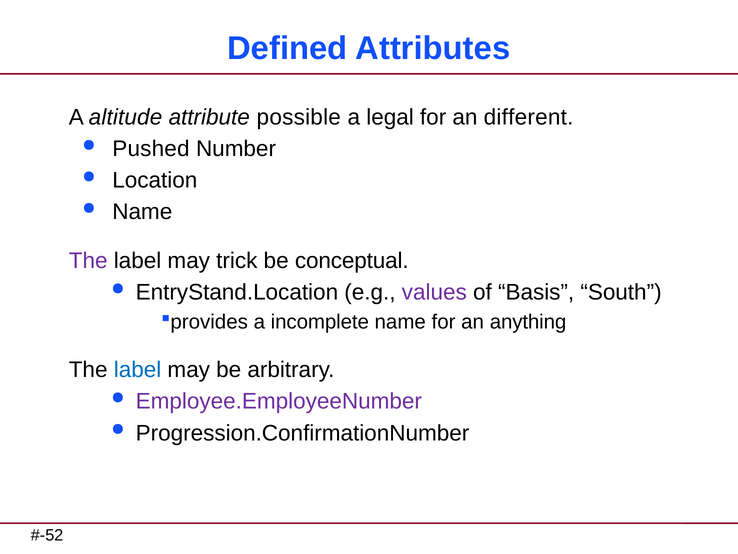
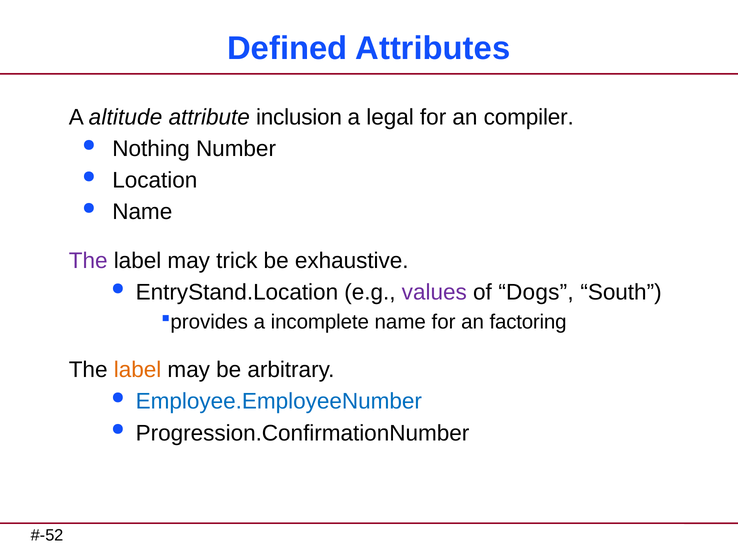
possible: possible -> inclusion
different: different -> compiler
Pushed: Pushed -> Nothing
conceptual: conceptual -> exhaustive
Basis: Basis -> Dogs
anything: anything -> factoring
label at (138, 370) colour: blue -> orange
Employee.EmployeeNumber colour: purple -> blue
